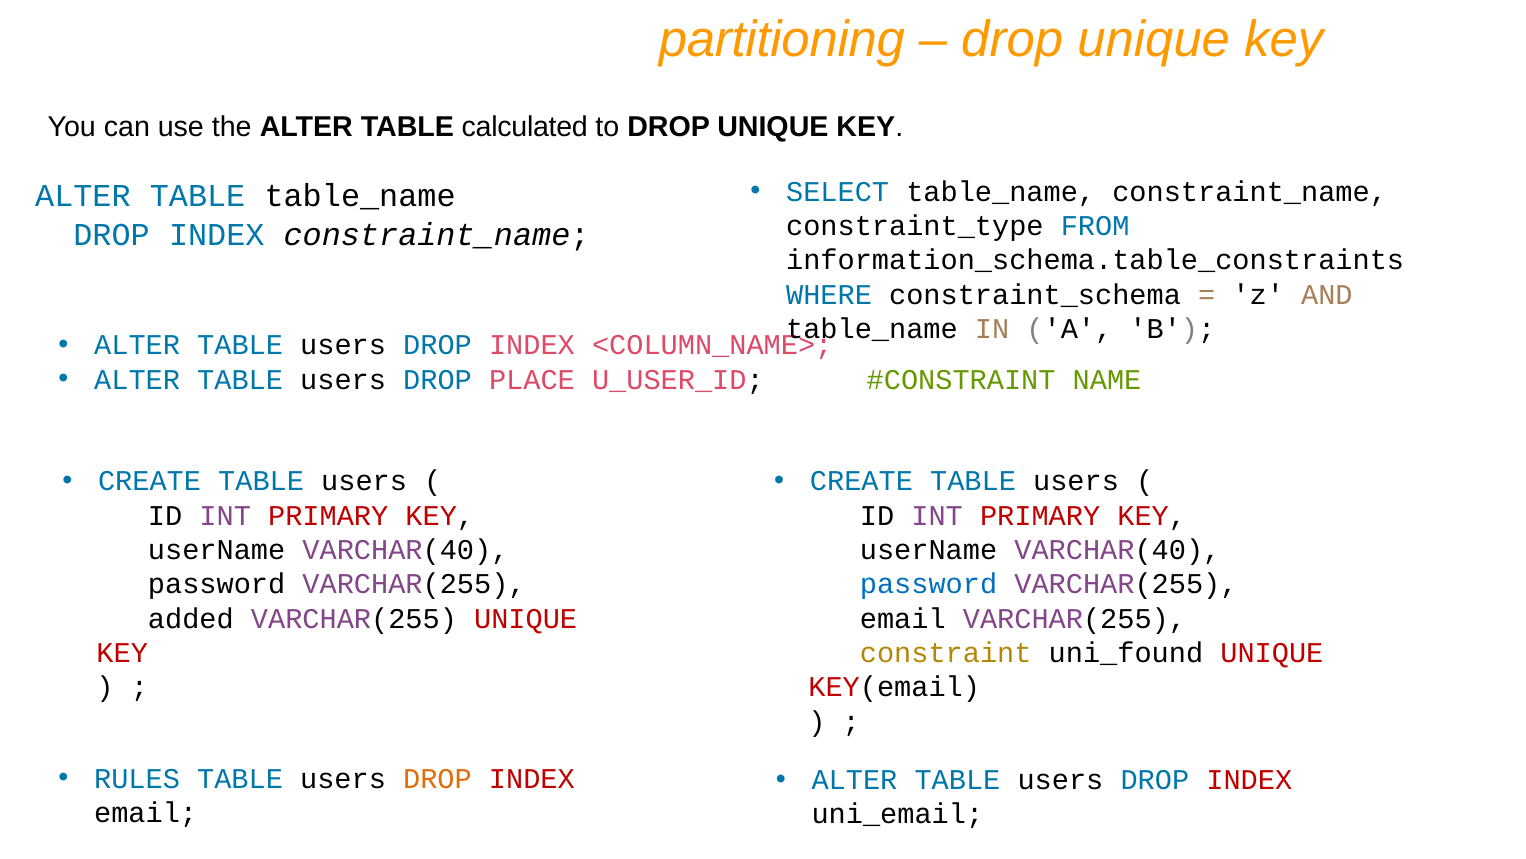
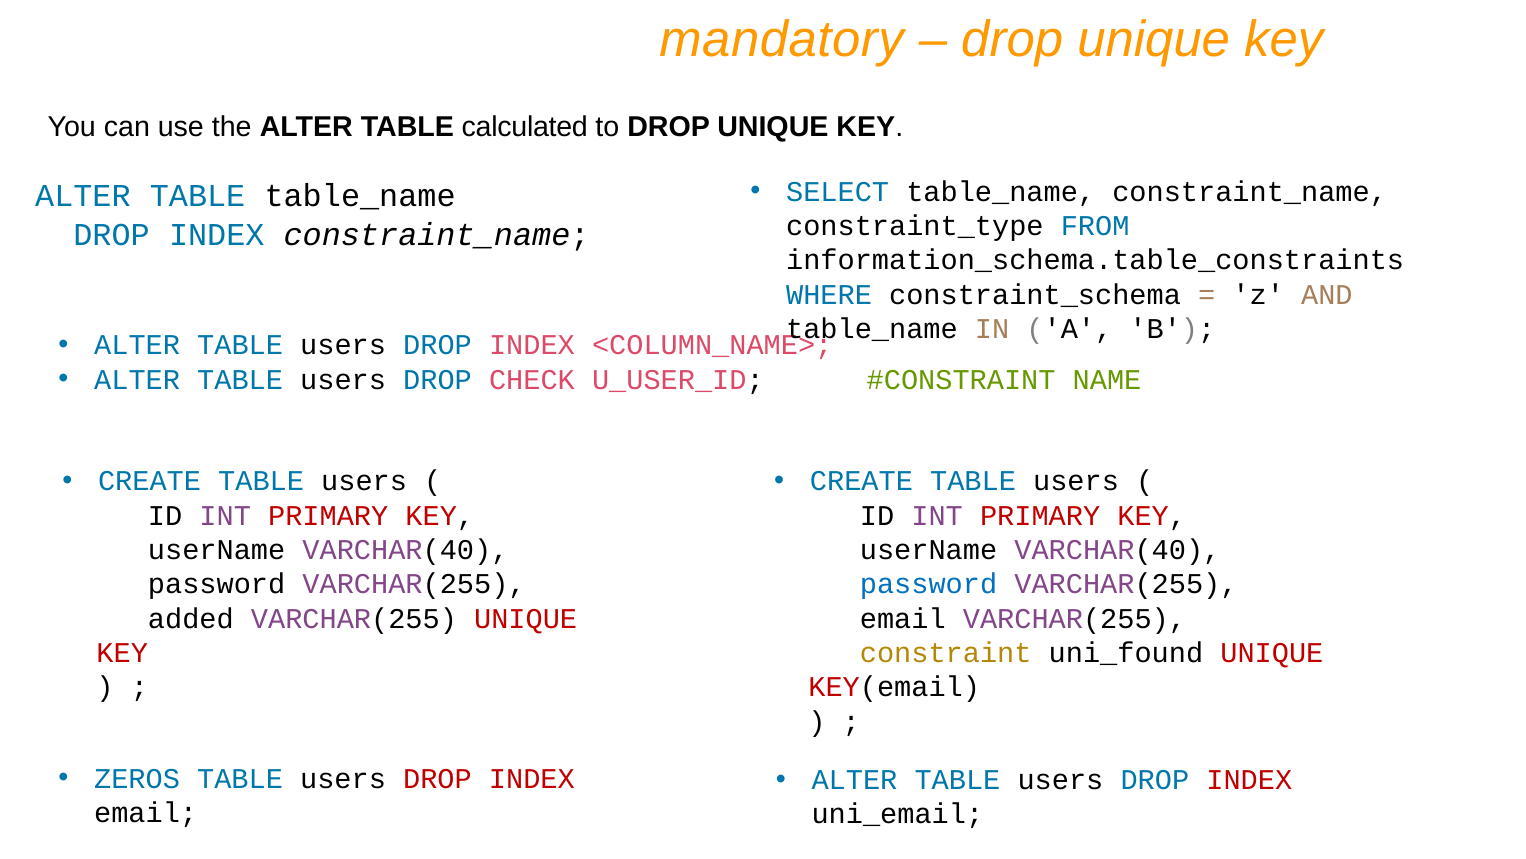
partitioning: partitioning -> mandatory
PLACE: PLACE -> CHECK
RULES: RULES -> ZEROS
DROP at (437, 778) colour: orange -> red
